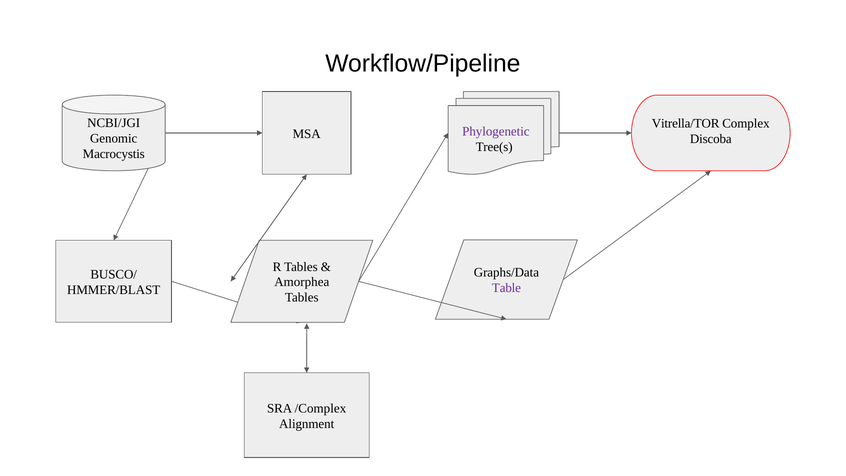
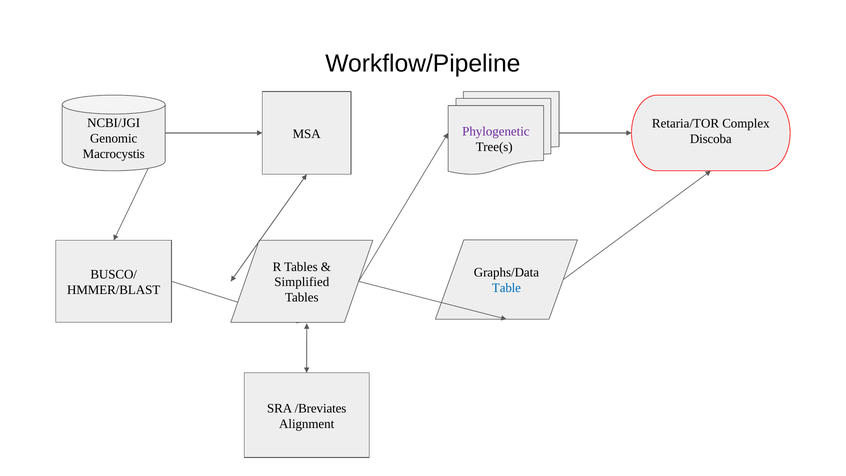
Vitrella/TOR: Vitrella/TOR -> Retaria/TOR
Amorphea: Amorphea -> Simplified
Table colour: purple -> blue
/Complex: /Complex -> /Breviates
